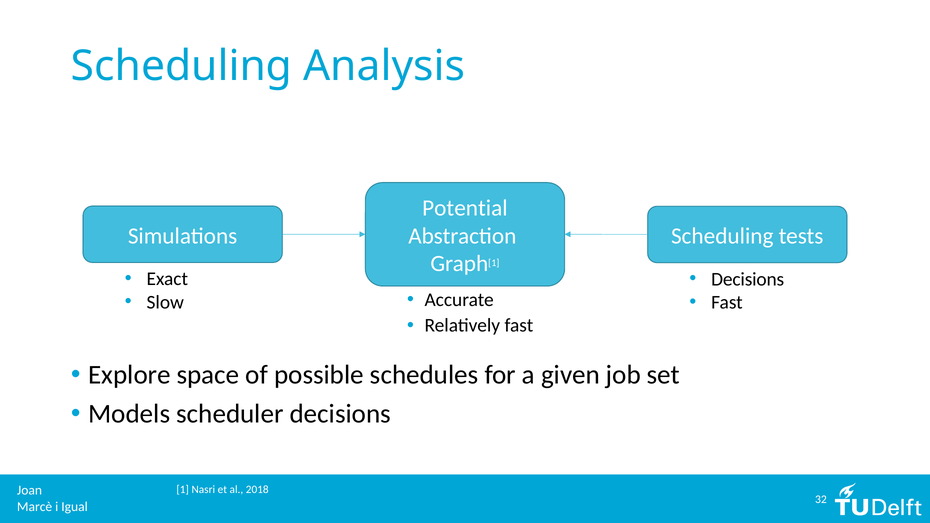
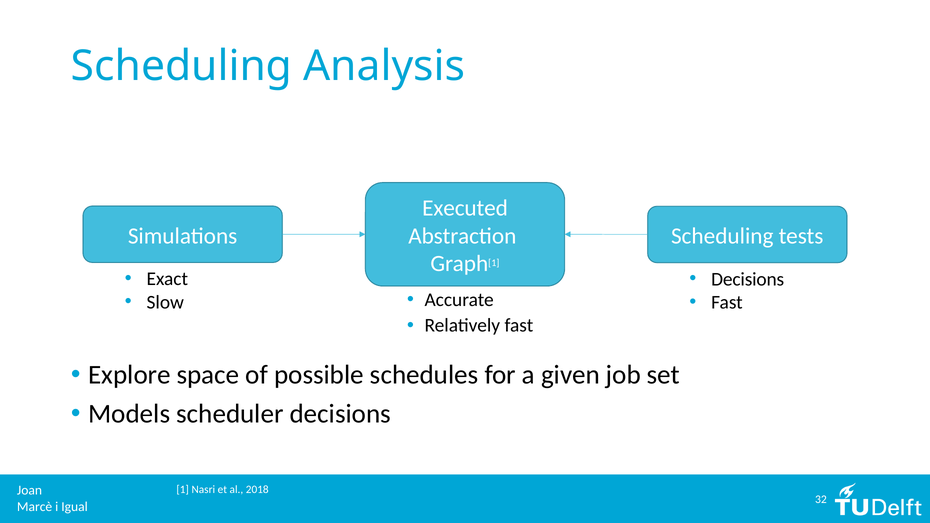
Potential: Potential -> Executed
